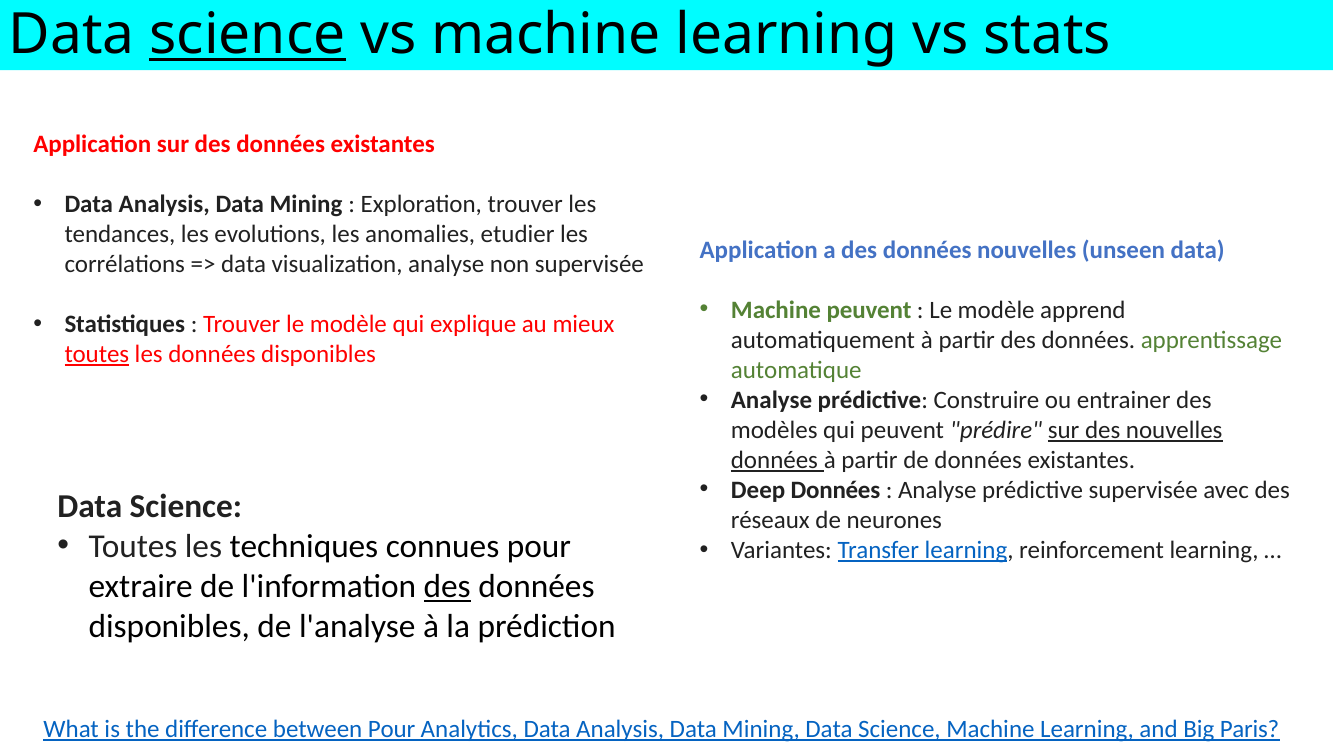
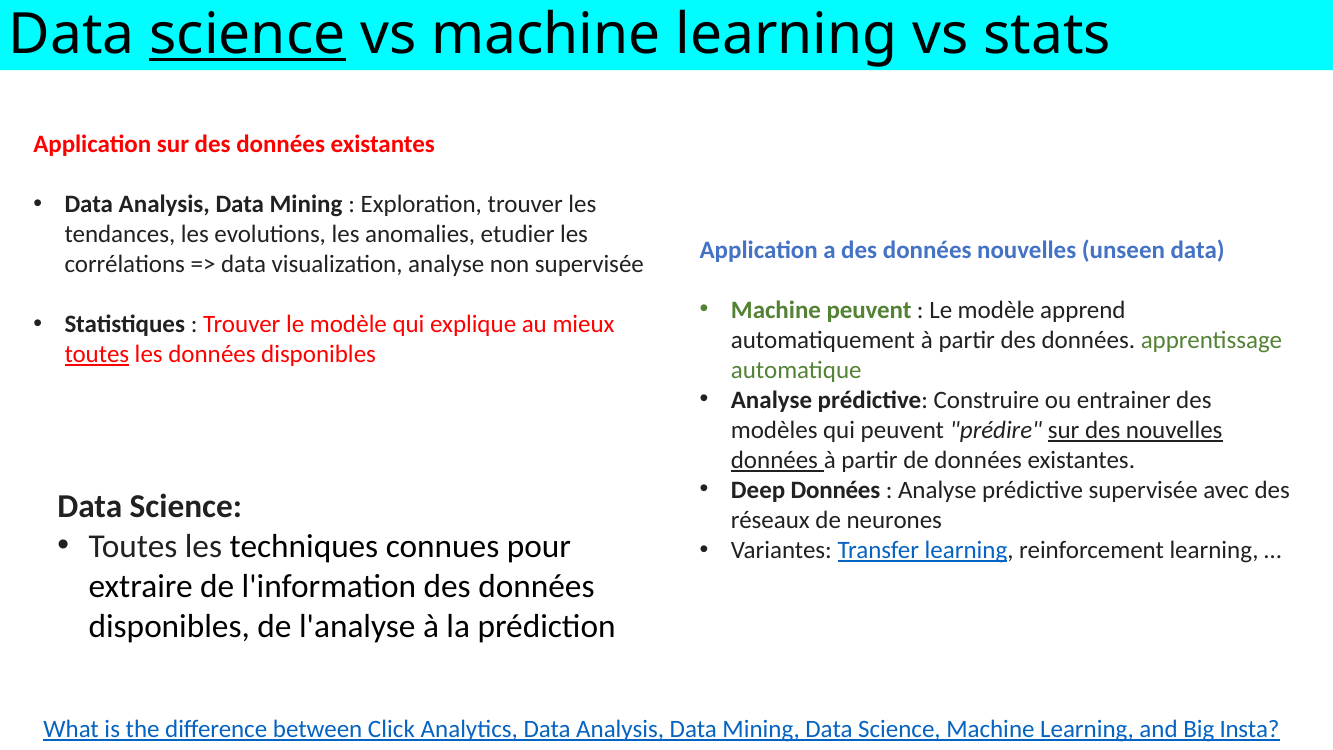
des at (447, 587) underline: present -> none
between Pour: Pour -> Click
Paris: Paris -> Insta
